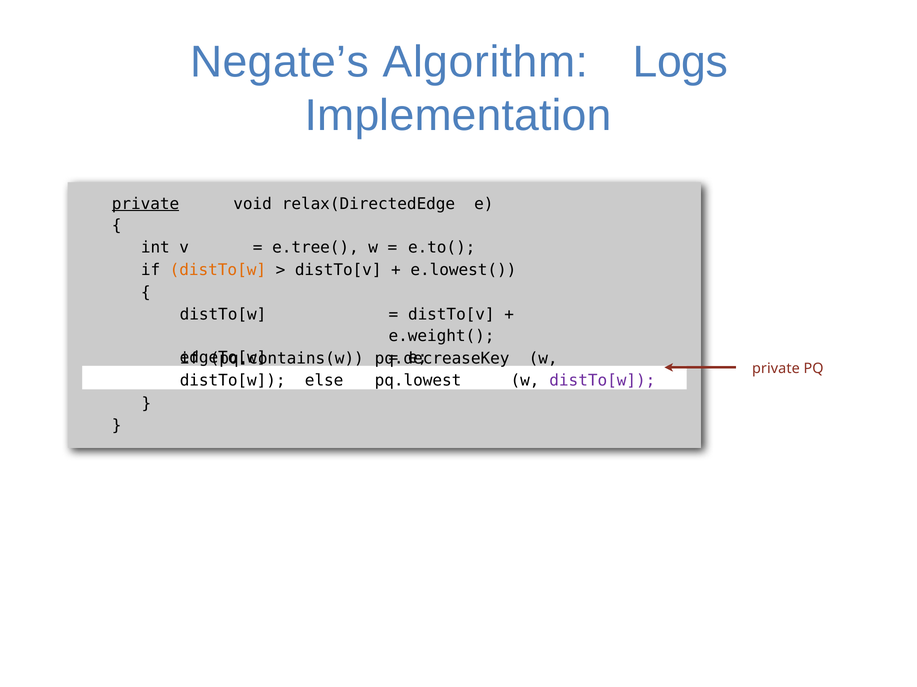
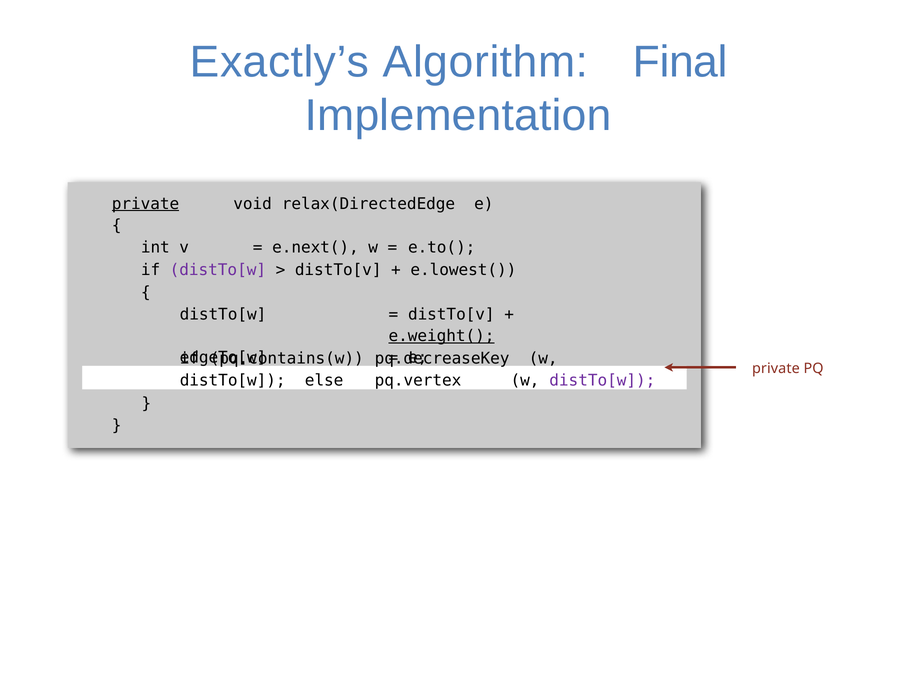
Negate’s: Negate’s -> Exactly’s
Logs: Logs -> Final
e.tree(: e.tree( -> e.next(
distTo[w at (218, 270) colour: orange -> purple
e.weight( underline: none -> present
pq.lowest: pq.lowest -> pq.vertex
